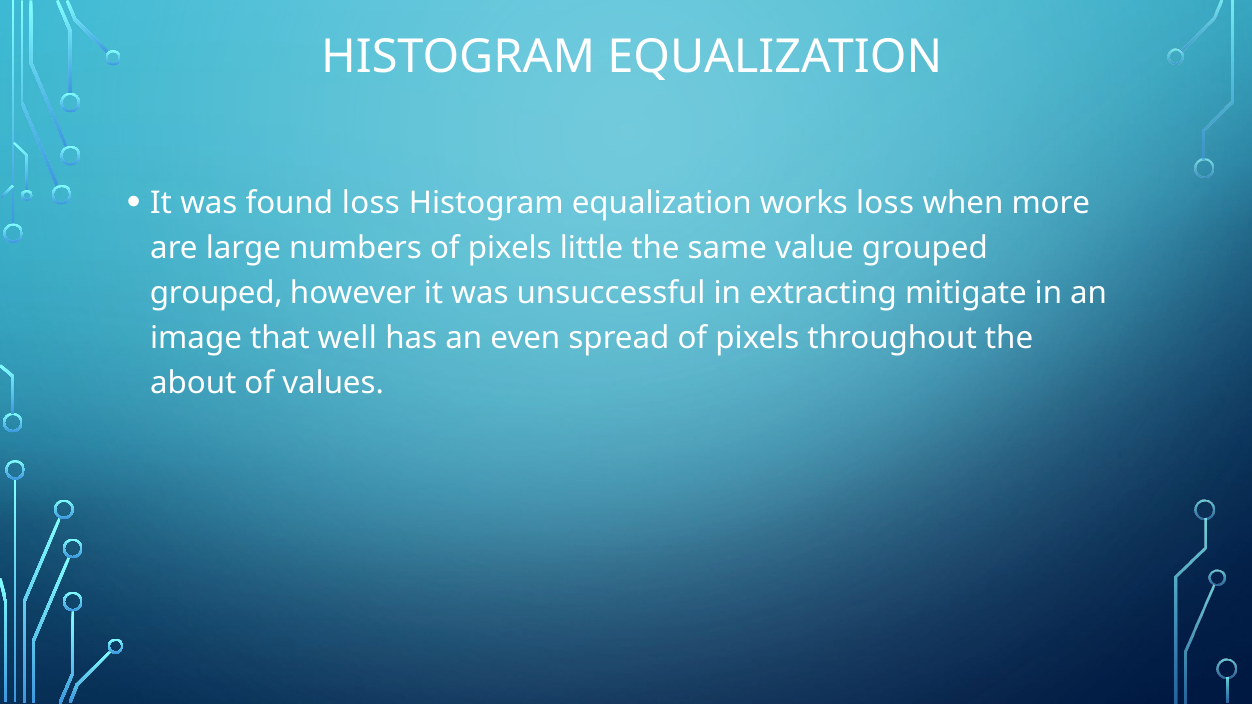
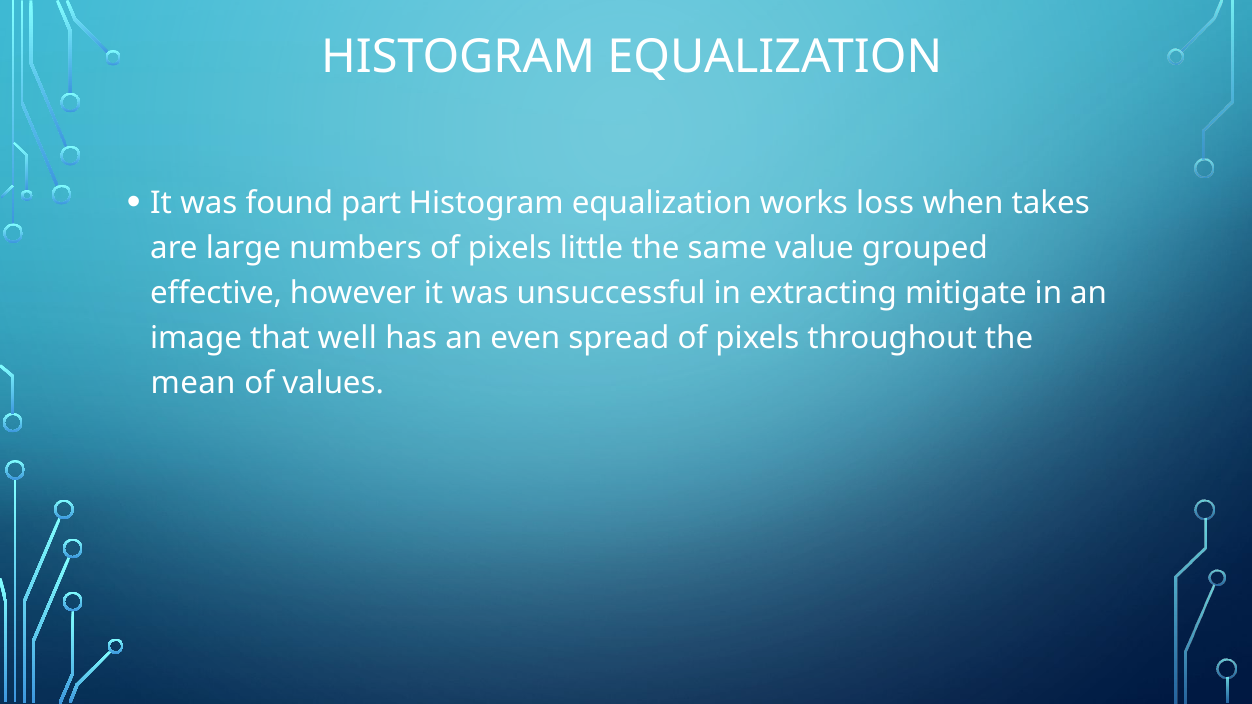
found loss: loss -> part
more: more -> takes
grouped at (216, 294): grouped -> effective
about: about -> mean
